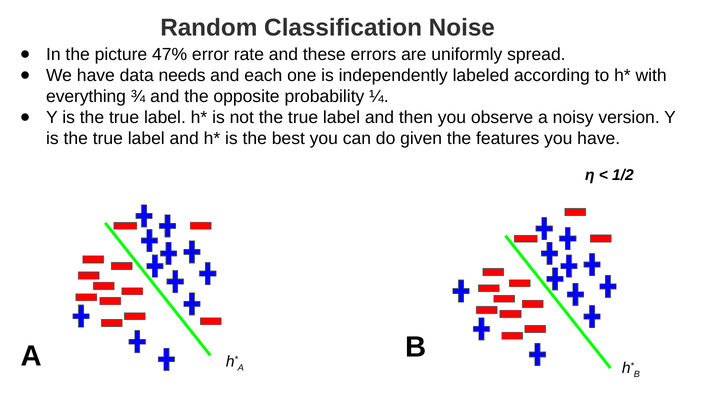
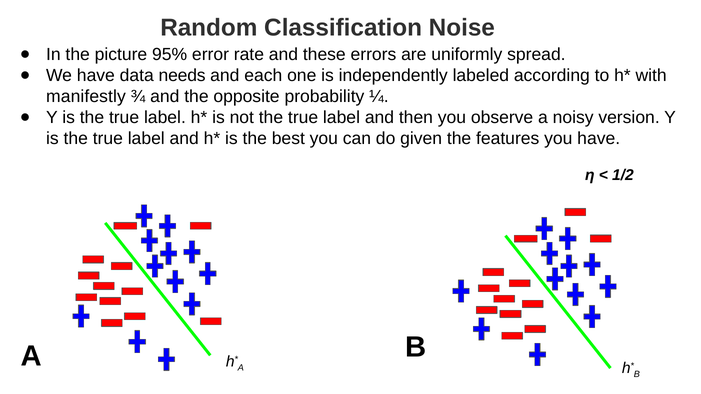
47%: 47% -> 95%
everything: everything -> manifestly
